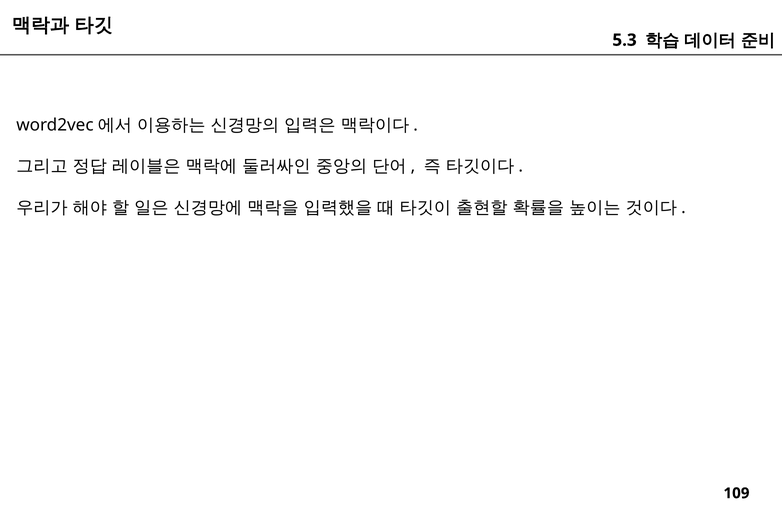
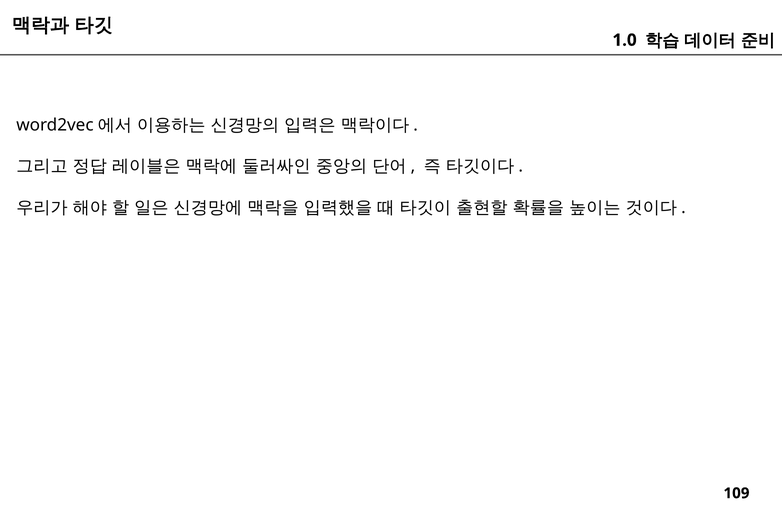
5.3: 5.3 -> 1.0
